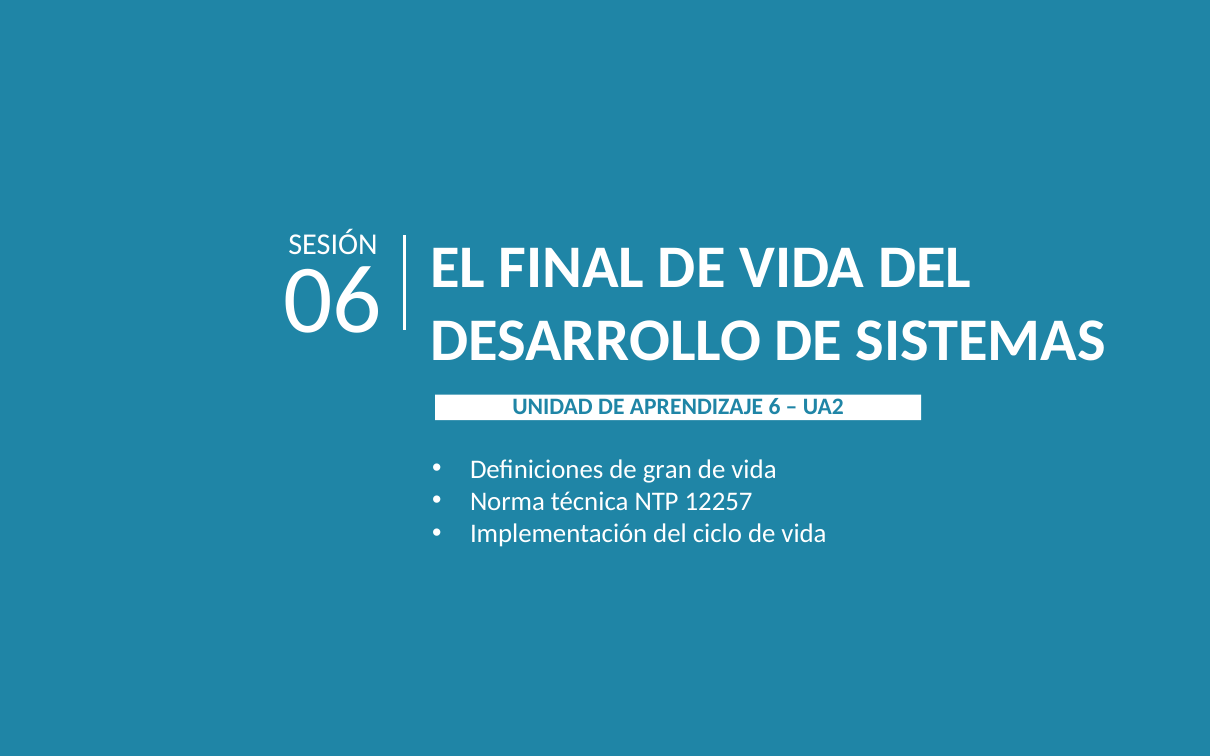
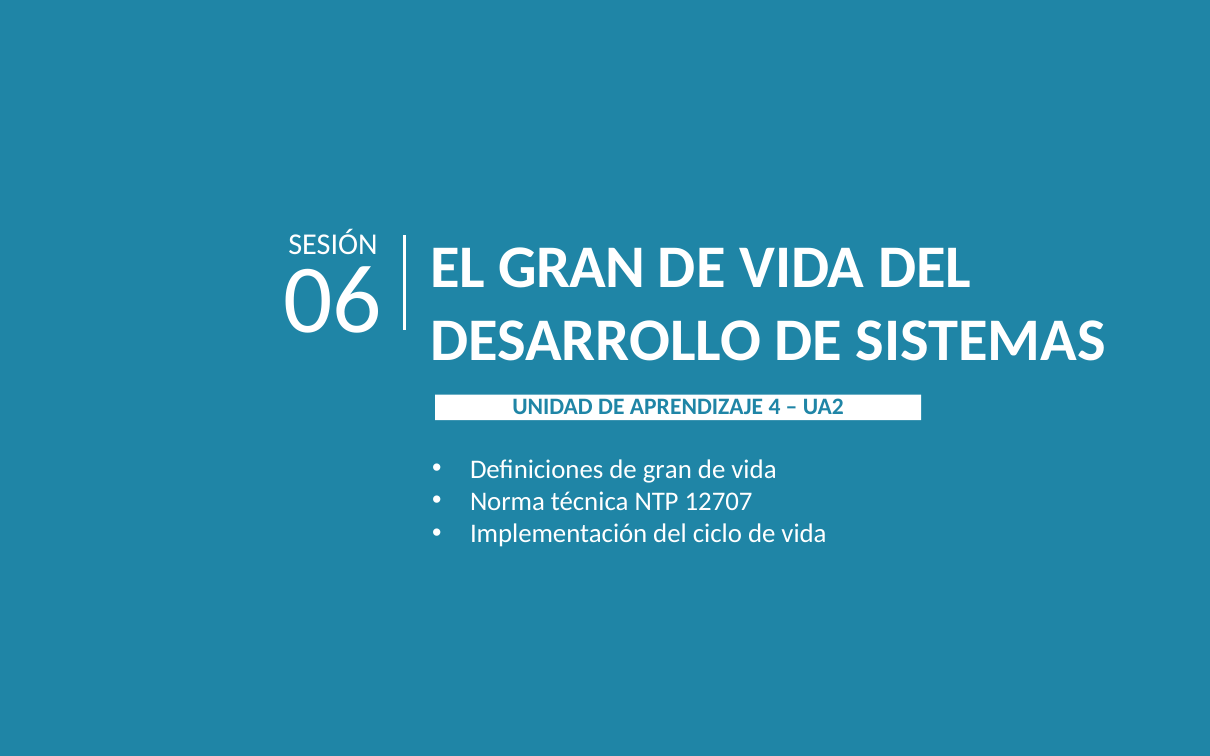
EL FINAL: FINAL -> GRAN
6: 6 -> 4
12257: 12257 -> 12707
